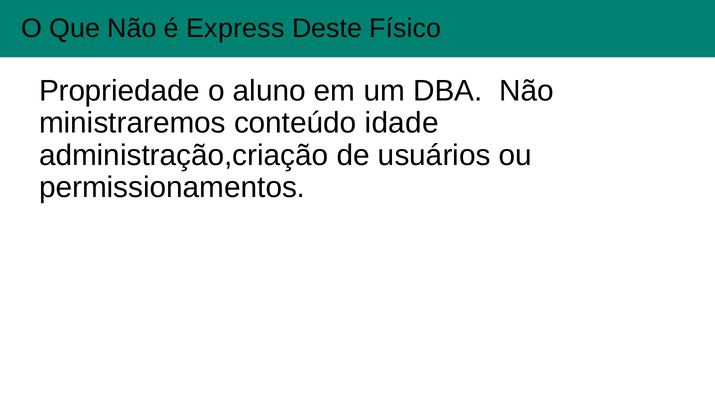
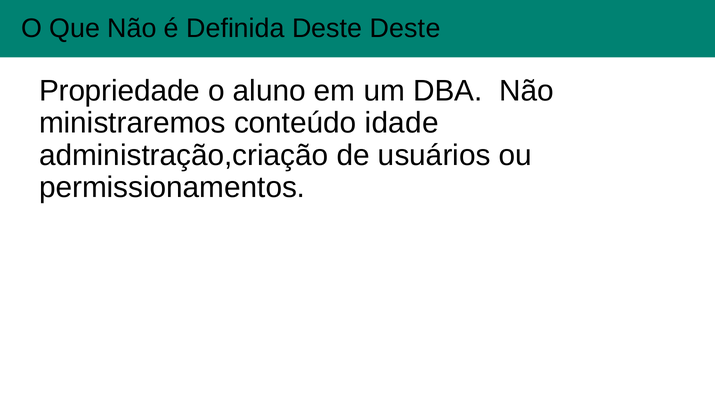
Express: Express -> Definida
Deste Físico: Físico -> Deste
